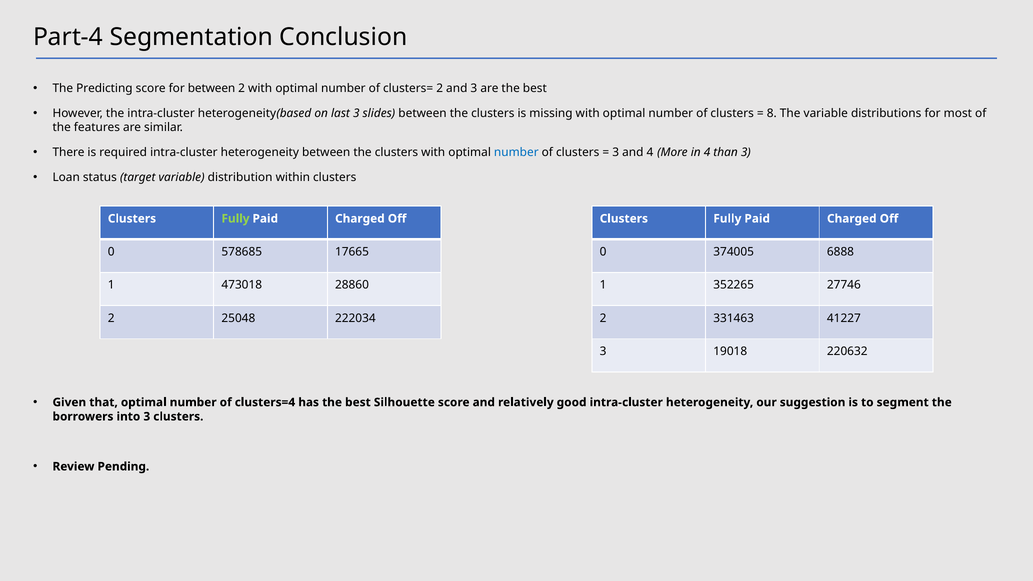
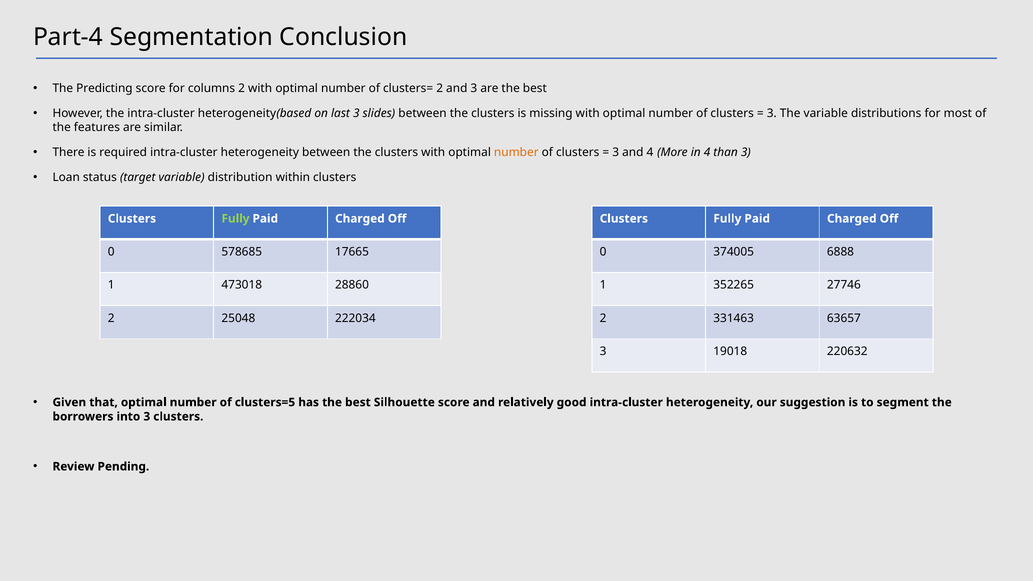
for between: between -> columns
8 at (772, 113): 8 -> 3
number at (516, 153) colour: blue -> orange
41227: 41227 -> 63657
clusters=4: clusters=4 -> clusters=5
